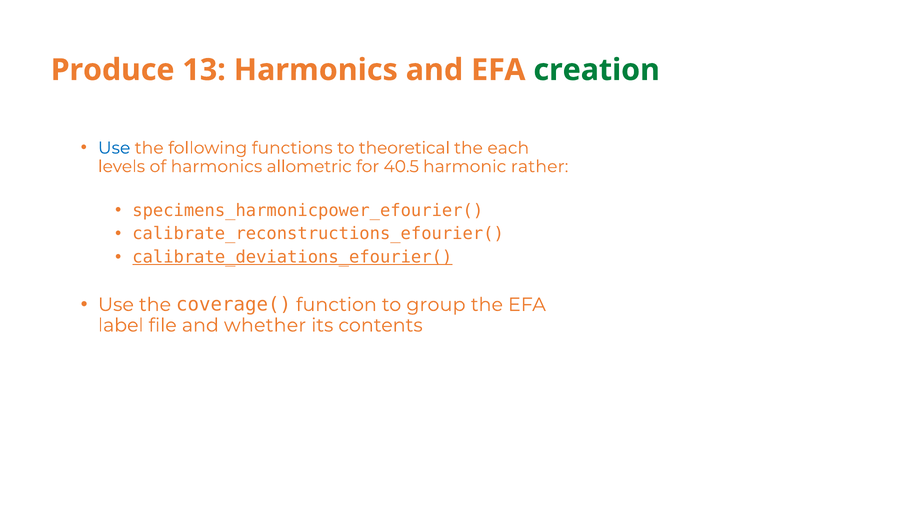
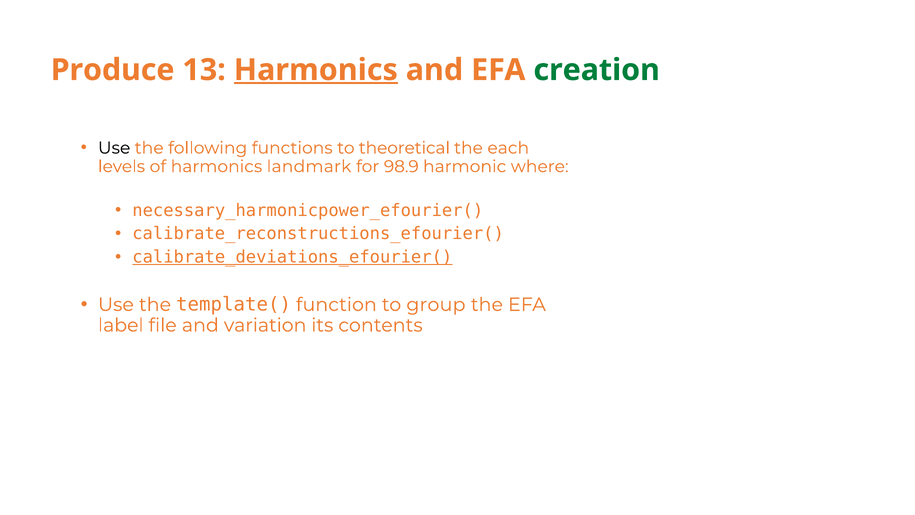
Harmonics at (316, 70) underline: none -> present
Use at (114, 148) colour: blue -> black
allometric: allometric -> landmark
40.5: 40.5 -> 98.9
rather: rather -> where
specimens_harmonicpower_efourier(: specimens_harmonicpower_efourier( -> necessary_harmonicpower_efourier(
coverage(: coverage( -> template(
whether: whether -> variation
